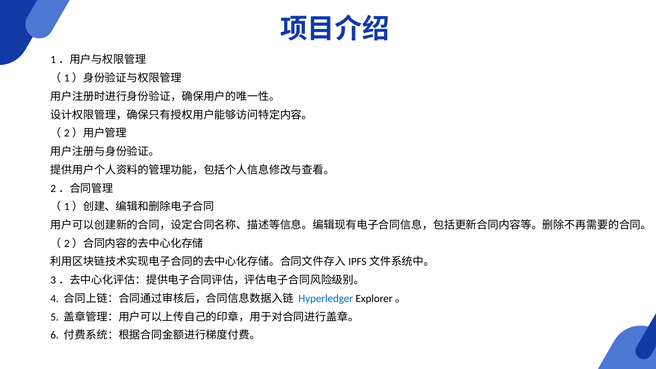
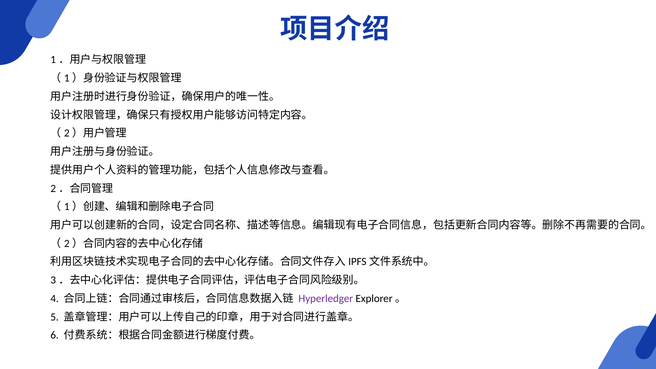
Hyperledger colour: blue -> purple
